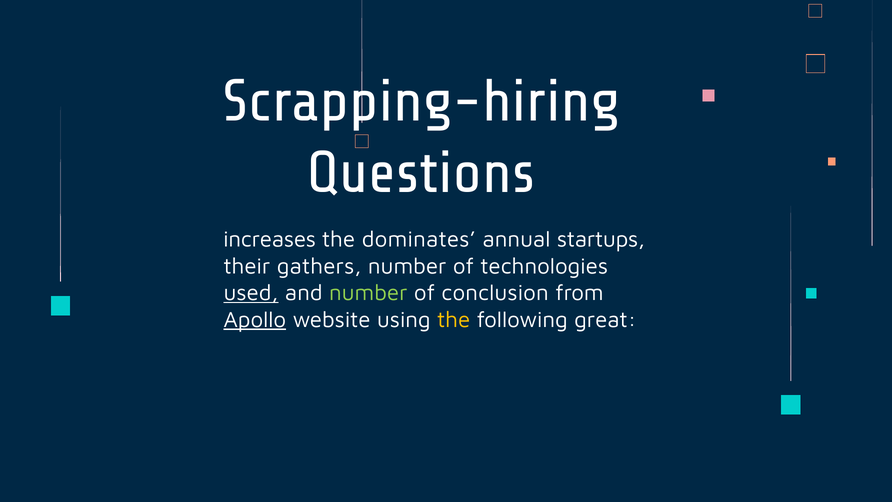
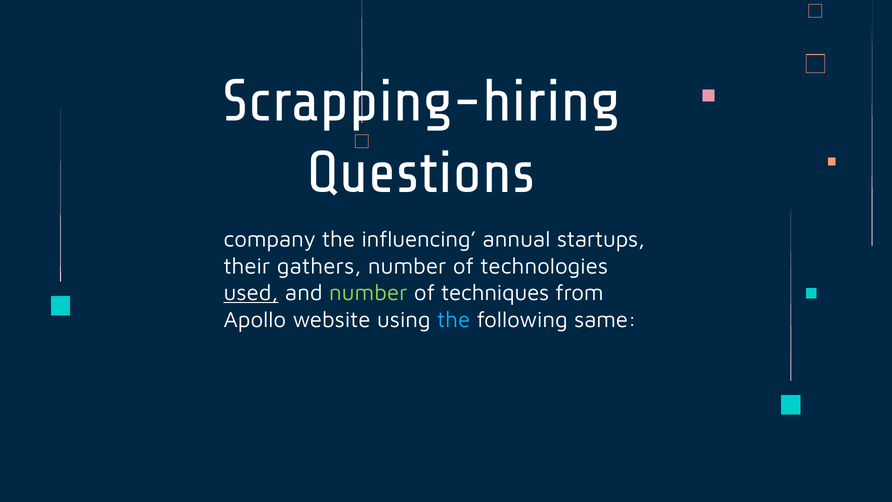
increases: increases -> company
dominates: dominates -> influencing
conclusion: conclusion -> techniques
Apollo underline: present -> none
the at (454, 320) colour: yellow -> light blue
great: great -> same
